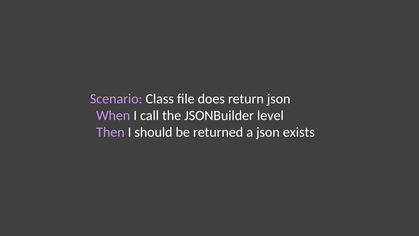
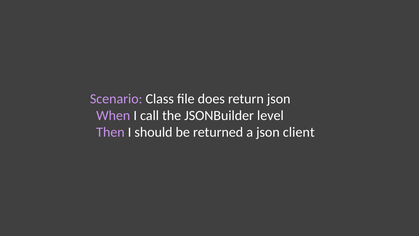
exists: exists -> client
